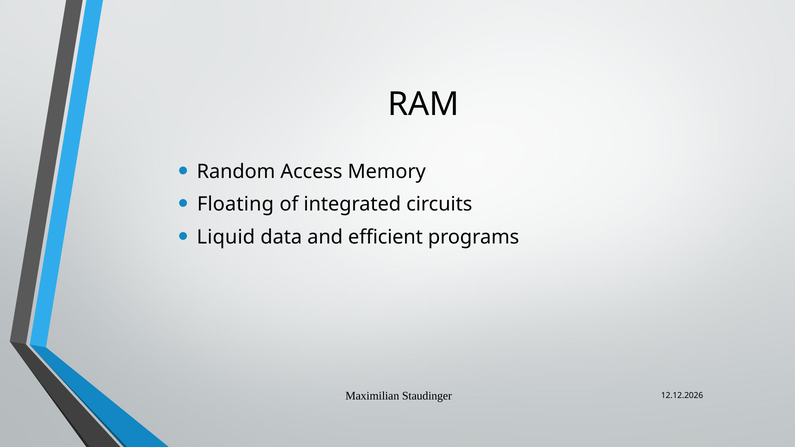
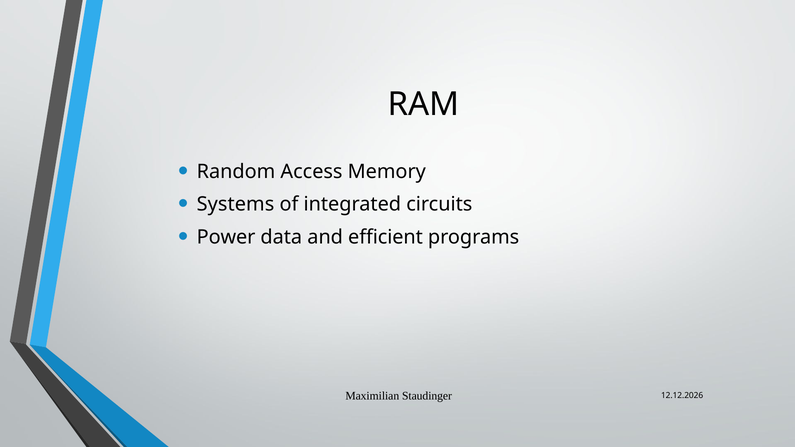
Floating: Floating -> Systems
Liquid: Liquid -> Power
